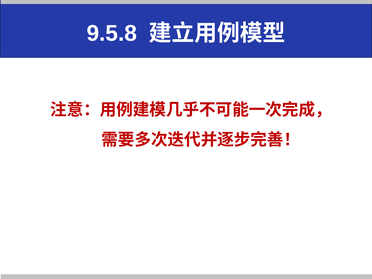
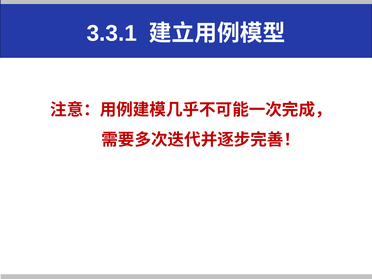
9.5.8: 9.5.8 -> 3.3.1
